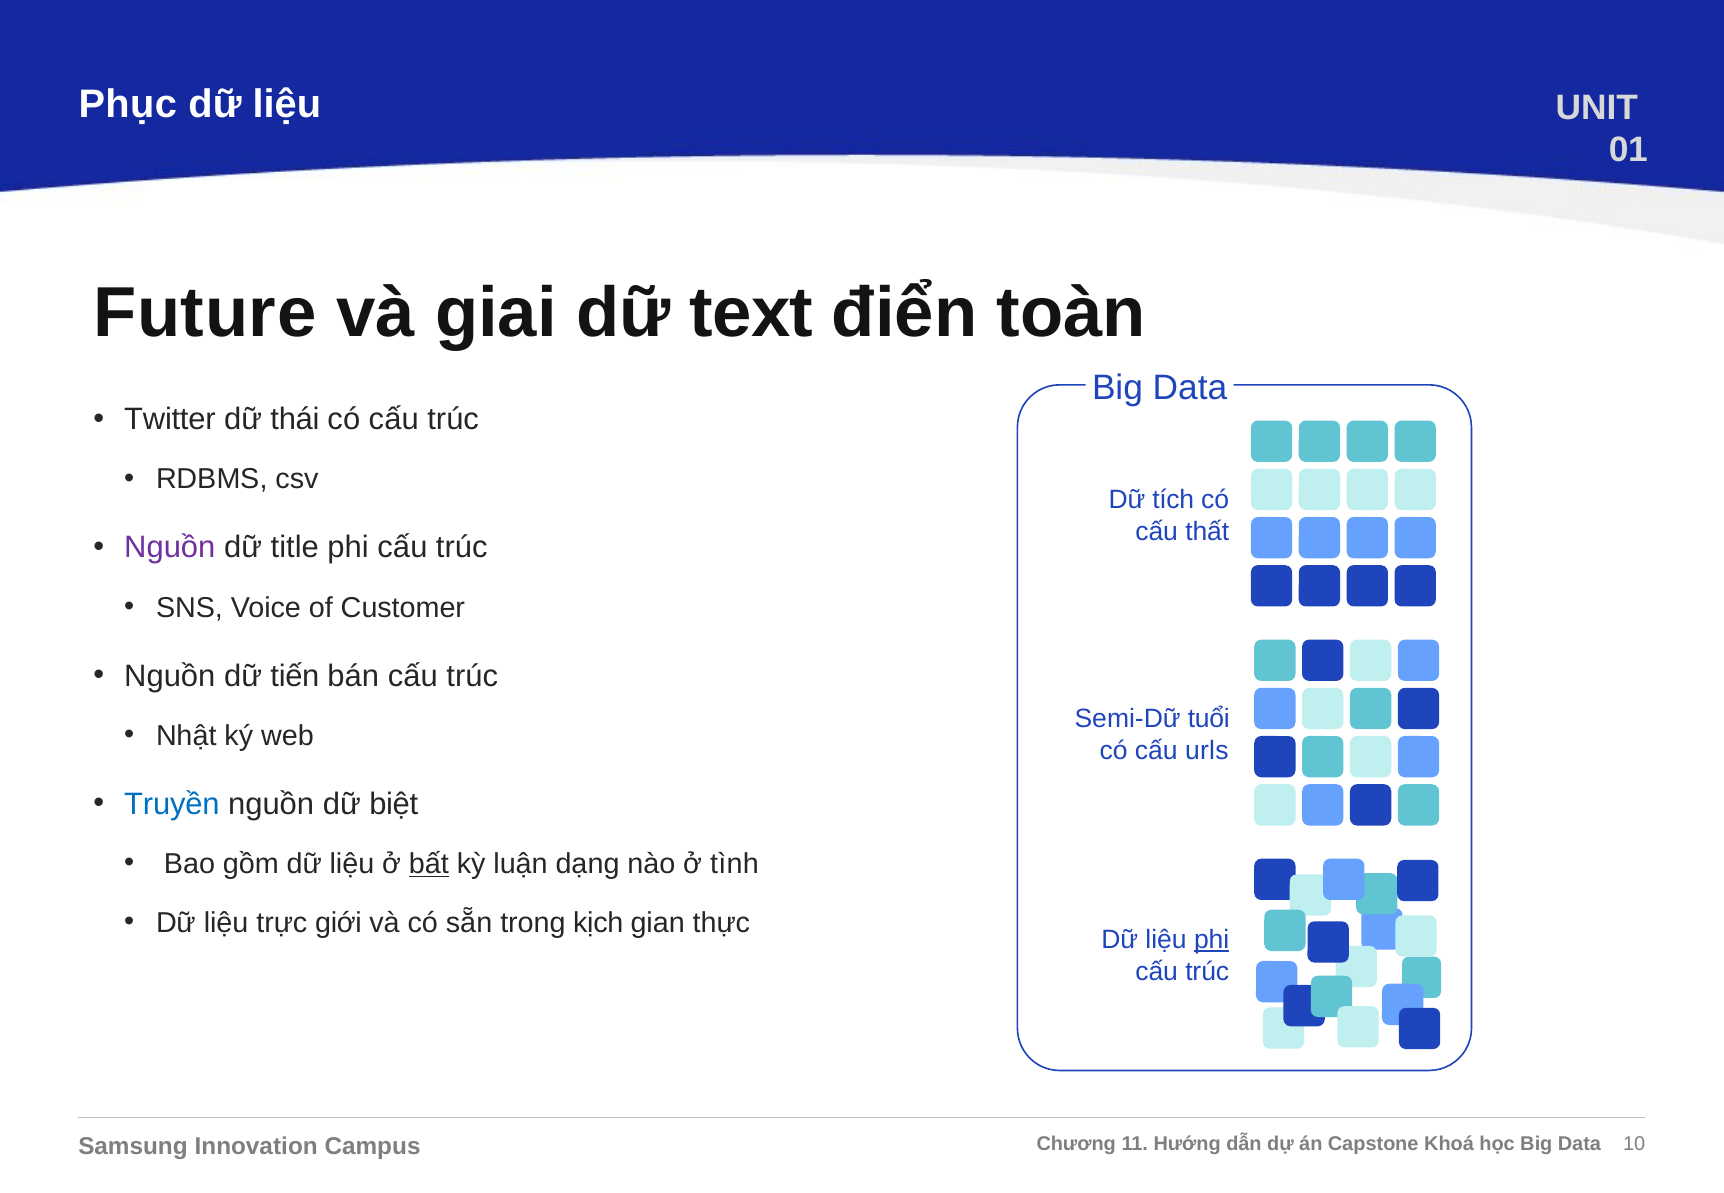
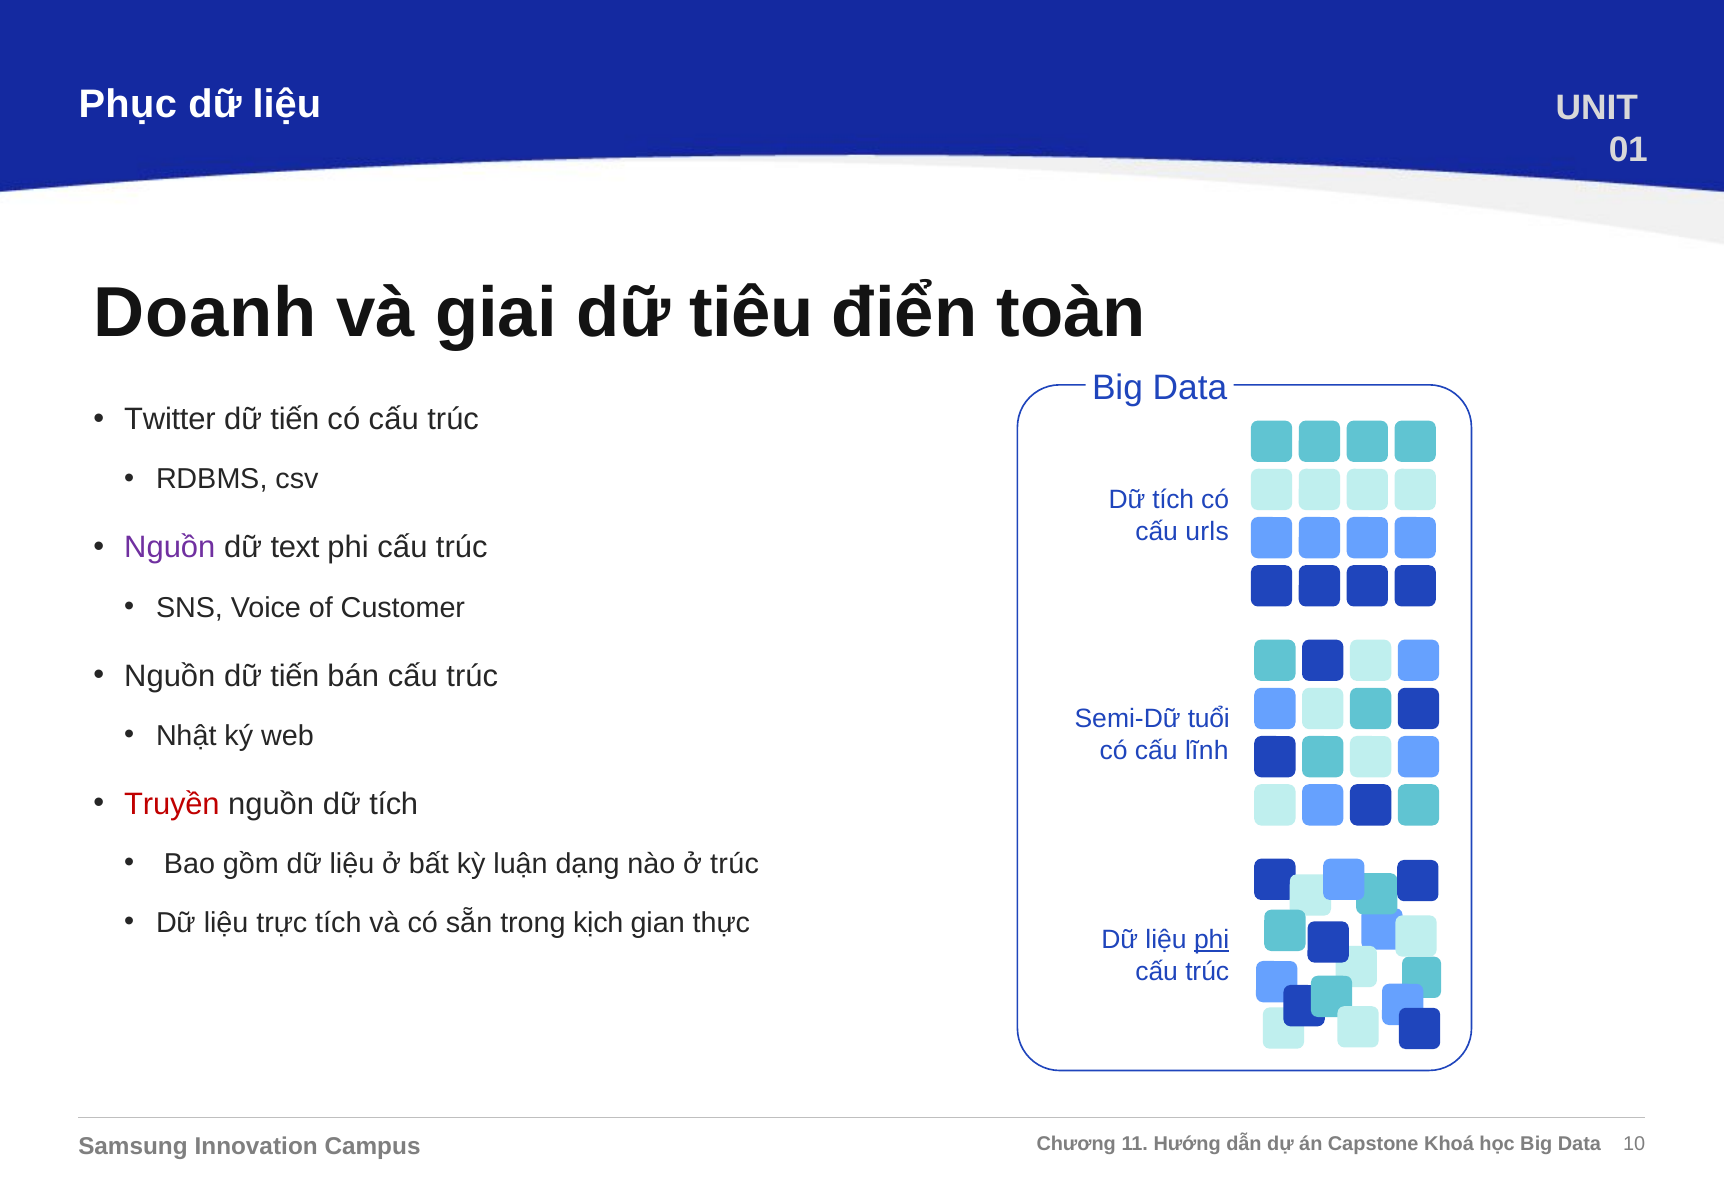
Future: Future -> Doanh
text: text -> tiêu
thái at (295, 420): thái -> tiến
thất: thất -> urls
title: title -> text
urls: urls -> lĩnh
Truyền colour: blue -> red
nguồn dữ biệt: biệt -> tích
bất underline: present -> none
ở tình: tình -> trúc
trực giới: giới -> tích
